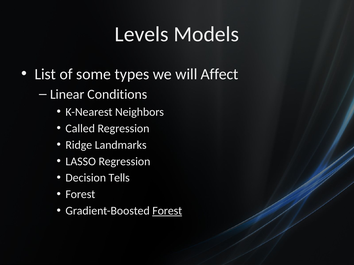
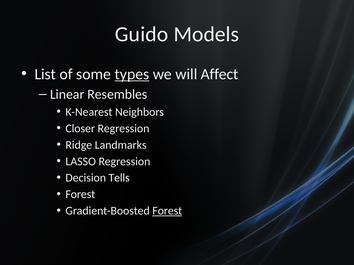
Levels: Levels -> Guido
types underline: none -> present
Conditions: Conditions -> Resembles
Called: Called -> Closer
